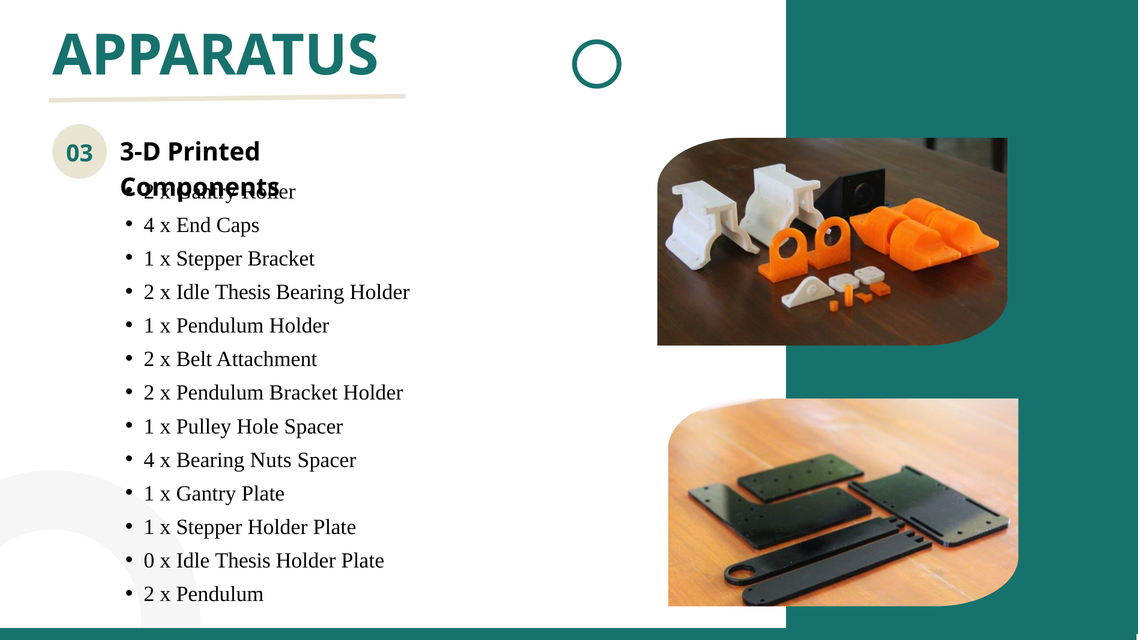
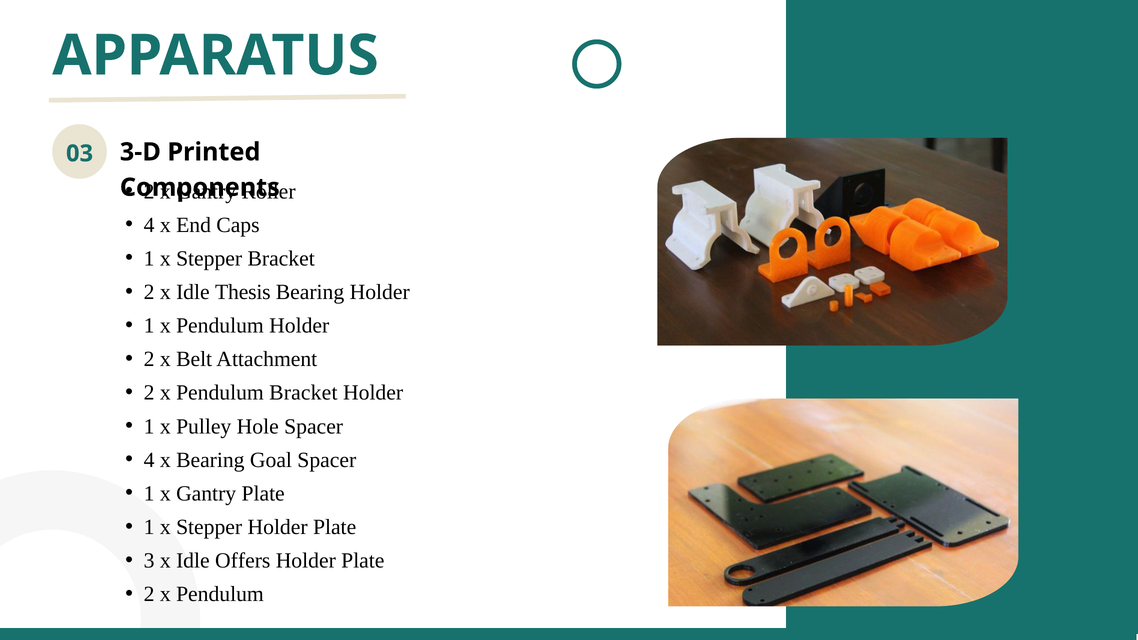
Nuts: Nuts -> Goal
0: 0 -> 3
Thesis at (243, 561): Thesis -> Offers
